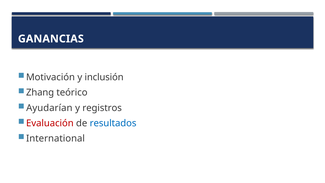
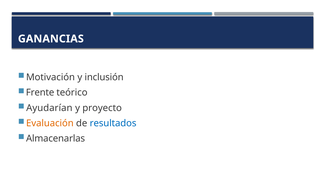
Zhang: Zhang -> Frente
registros: registros -> proyecto
Evaluación colour: red -> orange
International: International -> Almacenarlas
